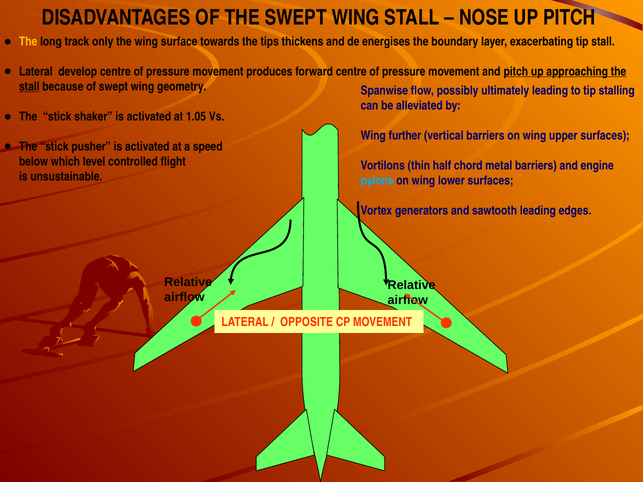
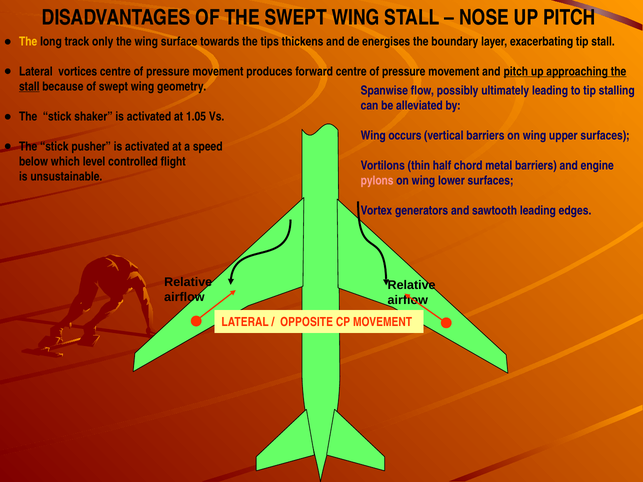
develop: develop -> vortices
further: further -> occurs
pylons colour: light blue -> pink
